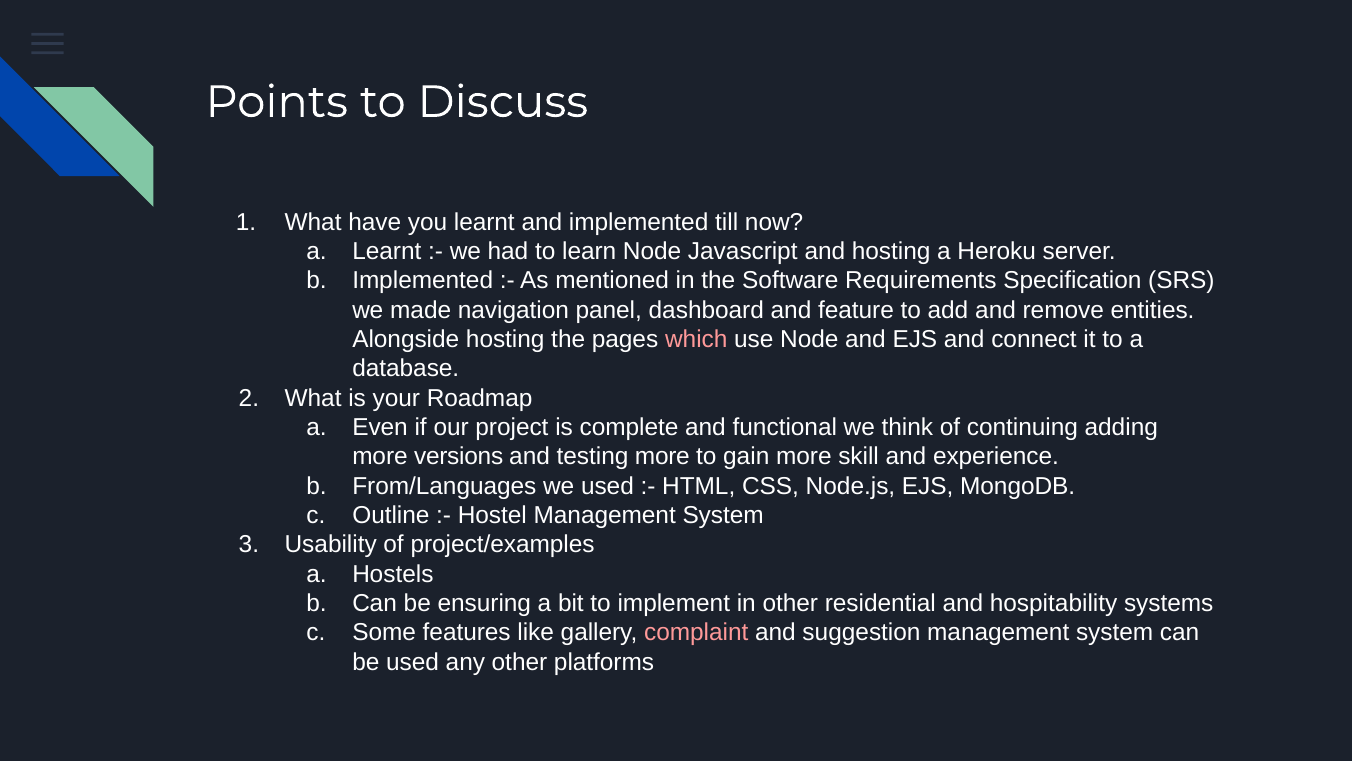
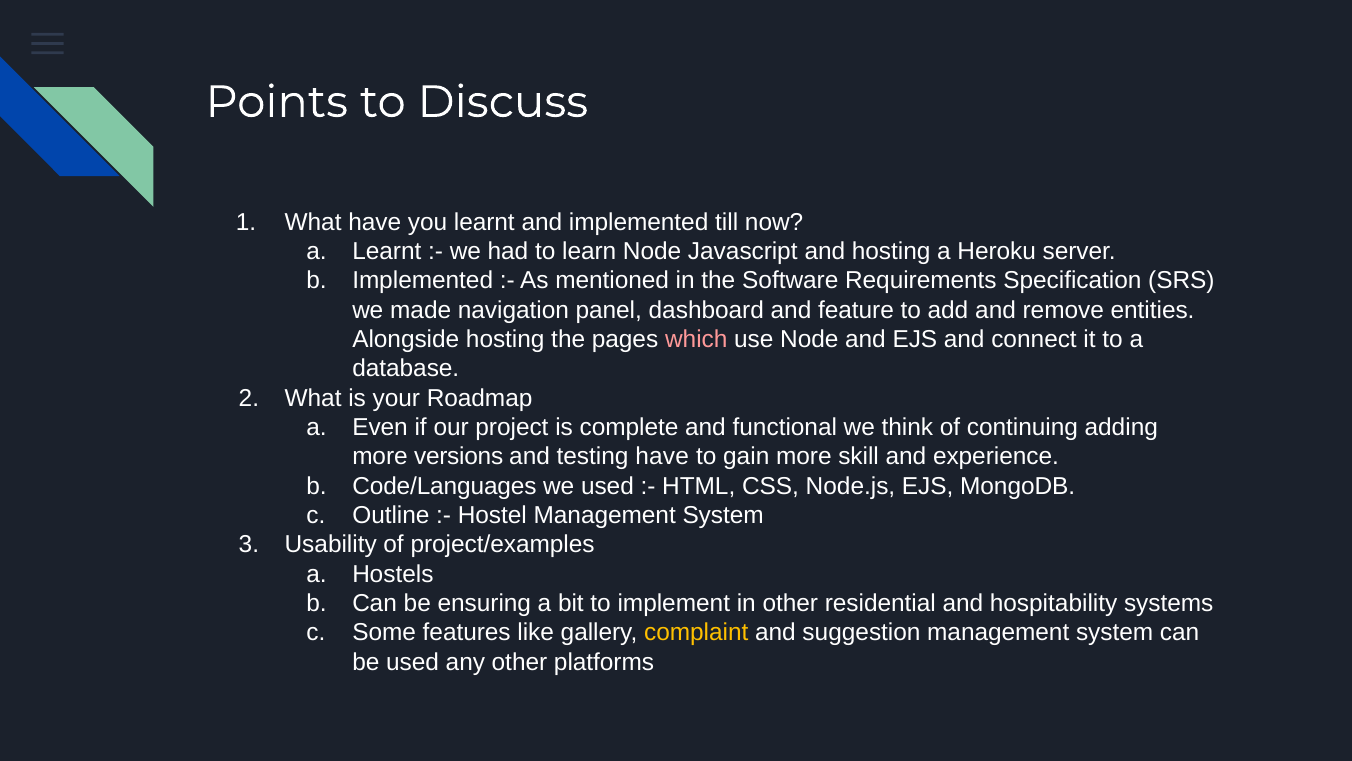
testing more: more -> have
From/Languages: From/Languages -> Code/Languages
complaint colour: pink -> yellow
